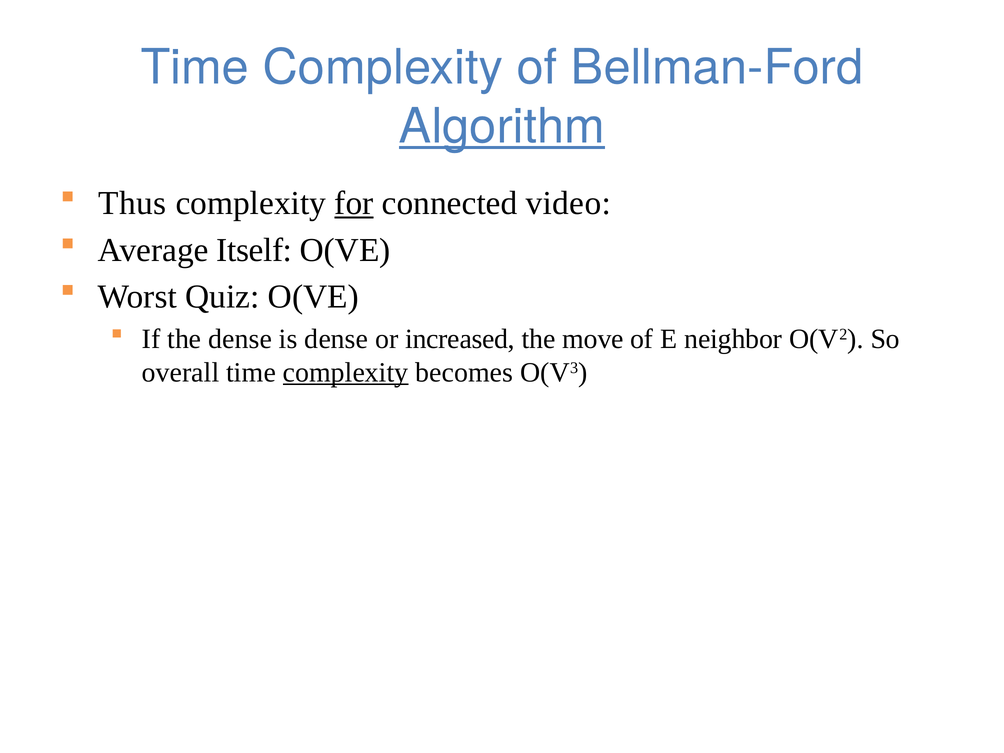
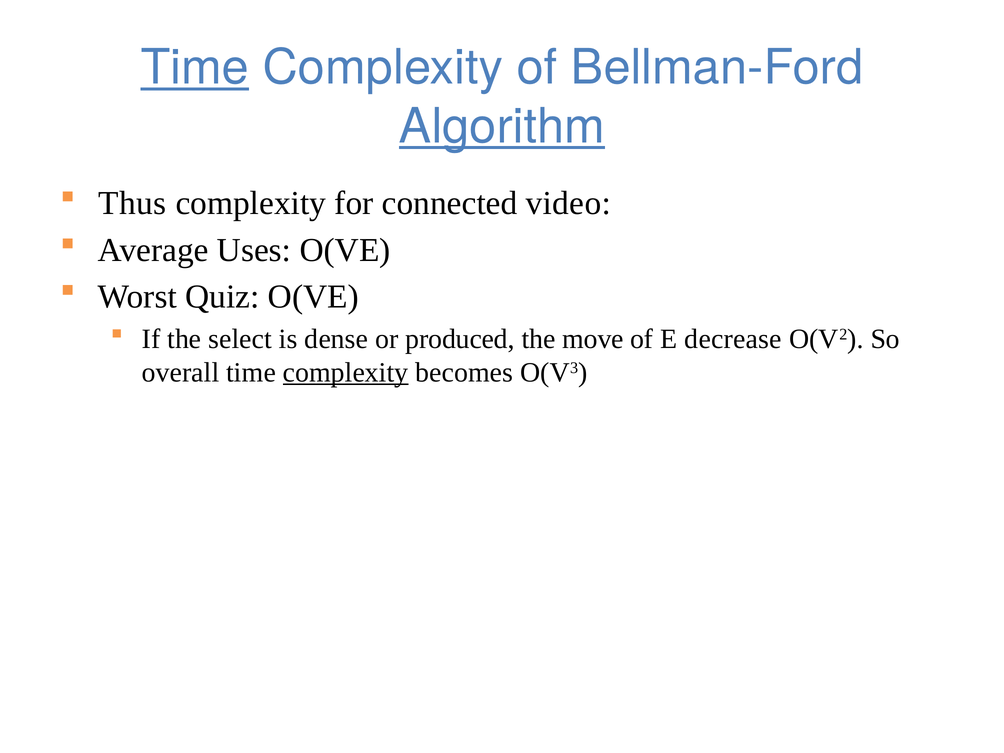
Time at (195, 68) underline: none -> present
for underline: present -> none
Itself: Itself -> Uses
the dense: dense -> select
increased: increased -> produced
neighbor: neighbor -> decrease
